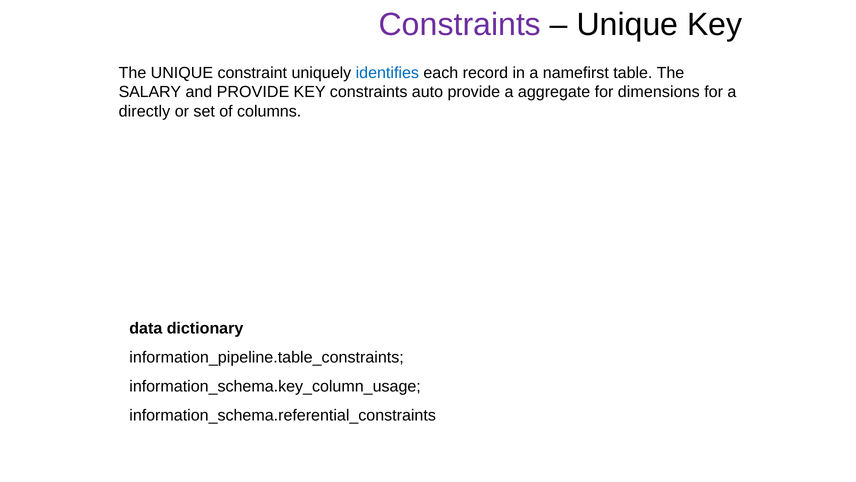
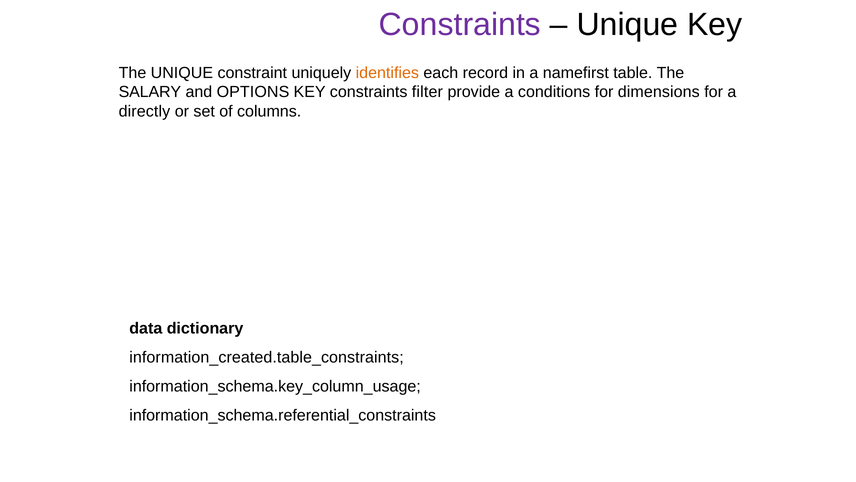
identifies colour: blue -> orange
and PROVIDE: PROVIDE -> OPTIONS
auto: auto -> filter
aggregate: aggregate -> conditions
information_pipeline.table_constraints: information_pipeline.table_constraints -> information_created.table_constraints
